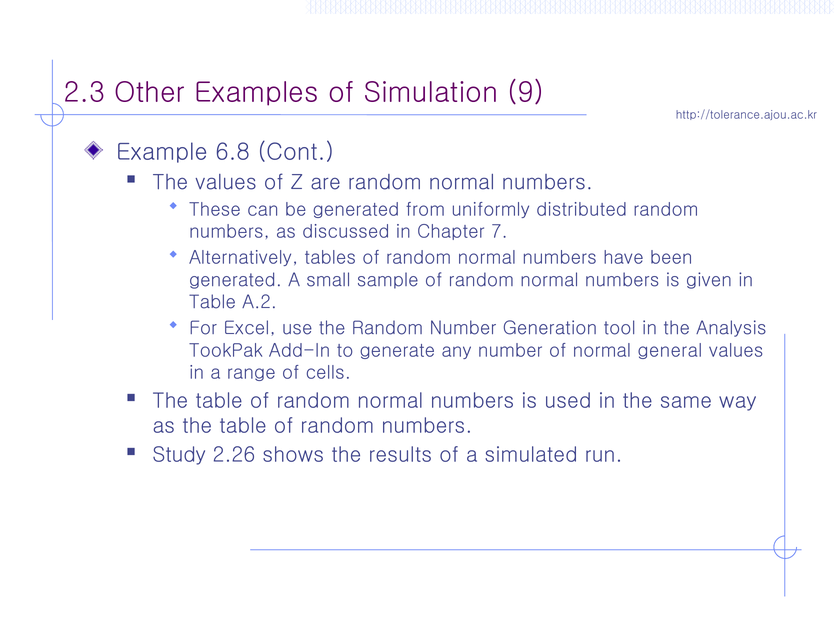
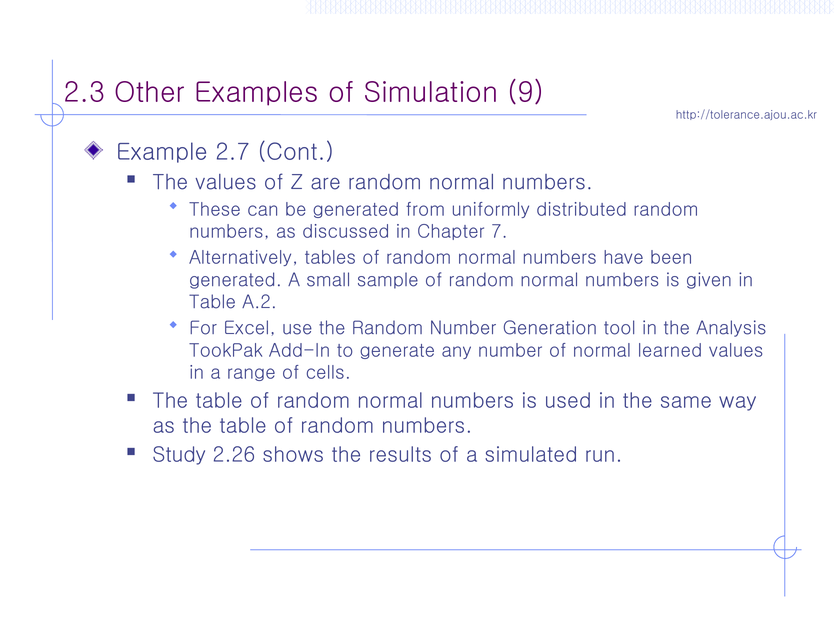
6.8: 6.8 -> 2.7
general: general -> learned
